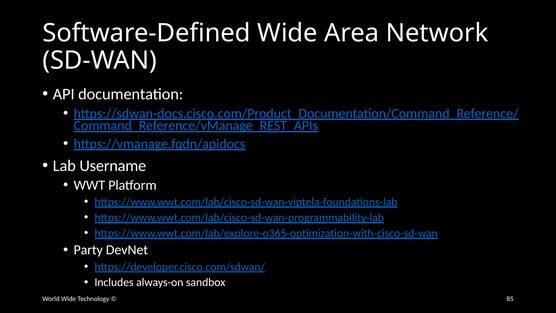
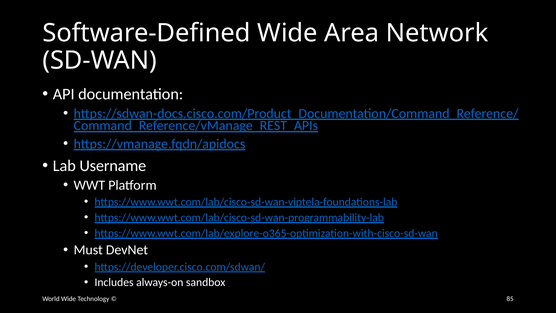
Party: Party -> Must
